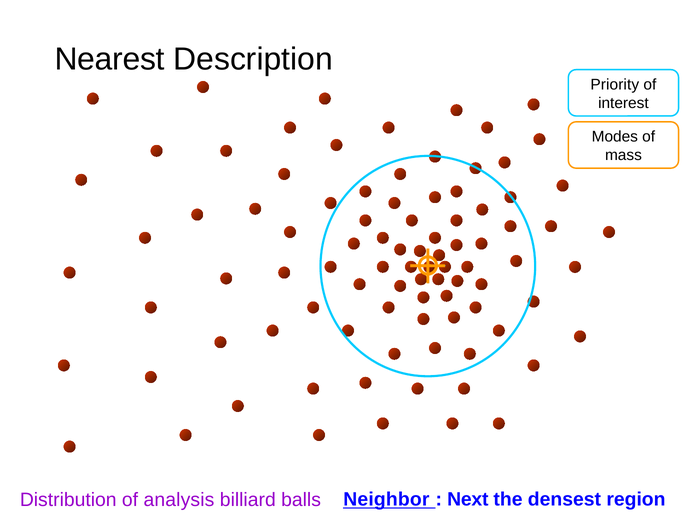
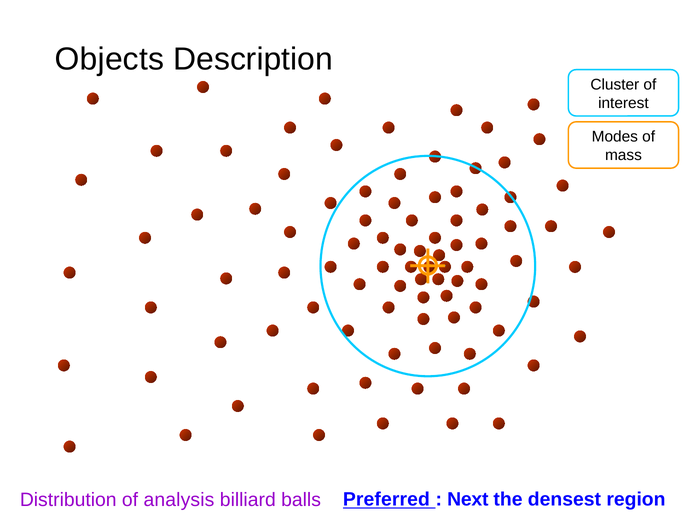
Nearest: Nearest -> Objects
Priority: Priority -> Cluster
Neighbor: Neighbor -> Preferred
